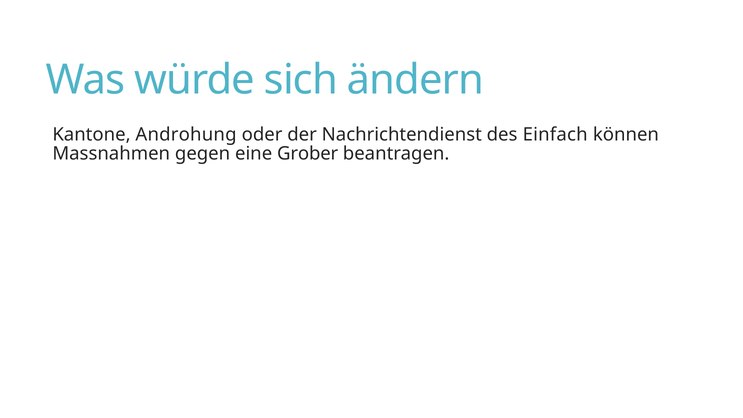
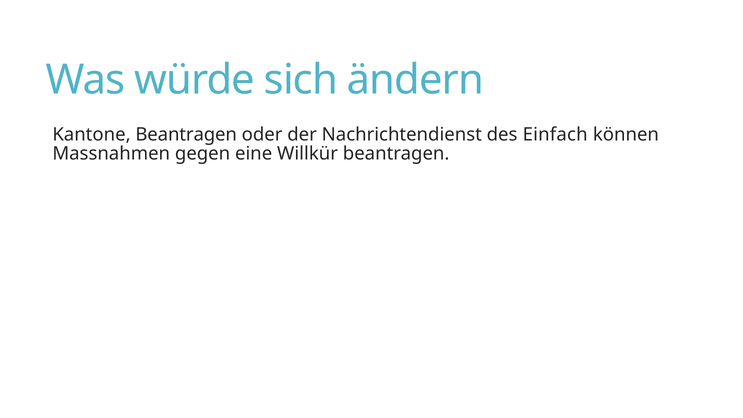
Kantone Androhung: Androhung -> Beantragen
Grober: Grober -> Willkür
